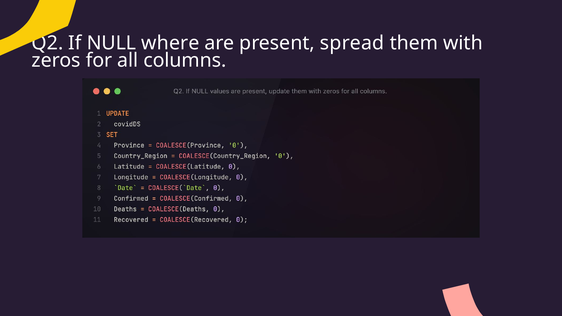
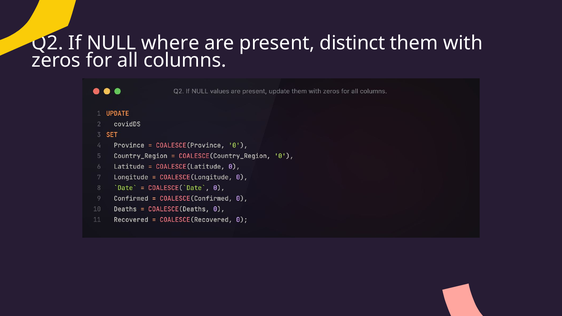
spread: spread -> distinct
